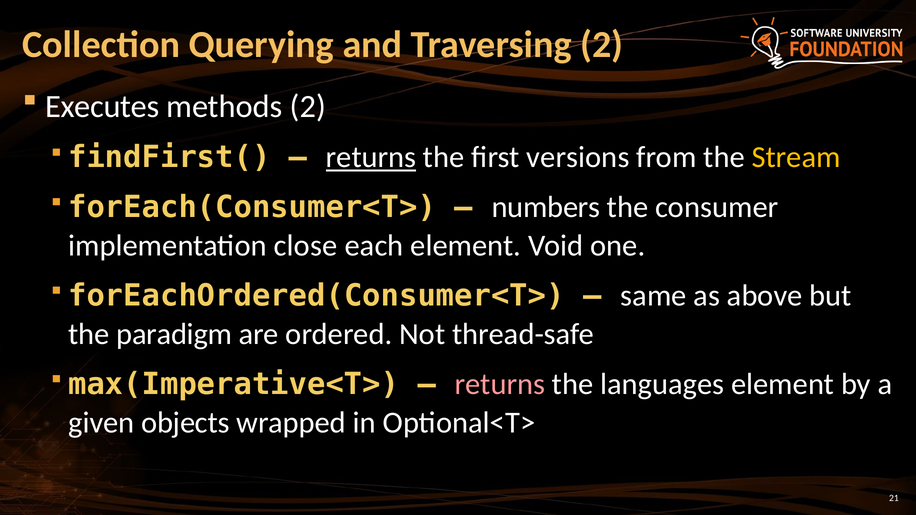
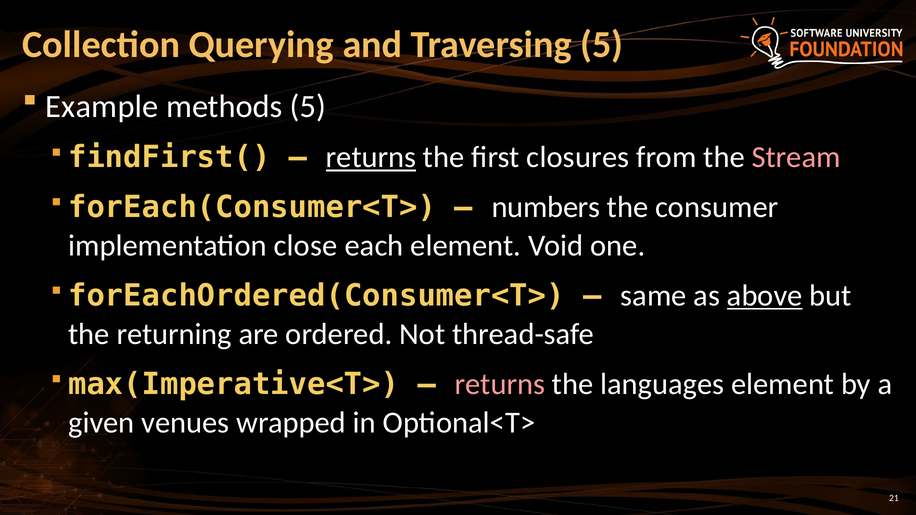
Traversing 2: 2 -> 5
Executes: Executes -> Example
methods 2: 2 -> 5
versions: versions -> closures
Stream colour: yellow -> pink
above underline: none -> present
paradigm: paradigm -> returning
objects: objects -> venues
